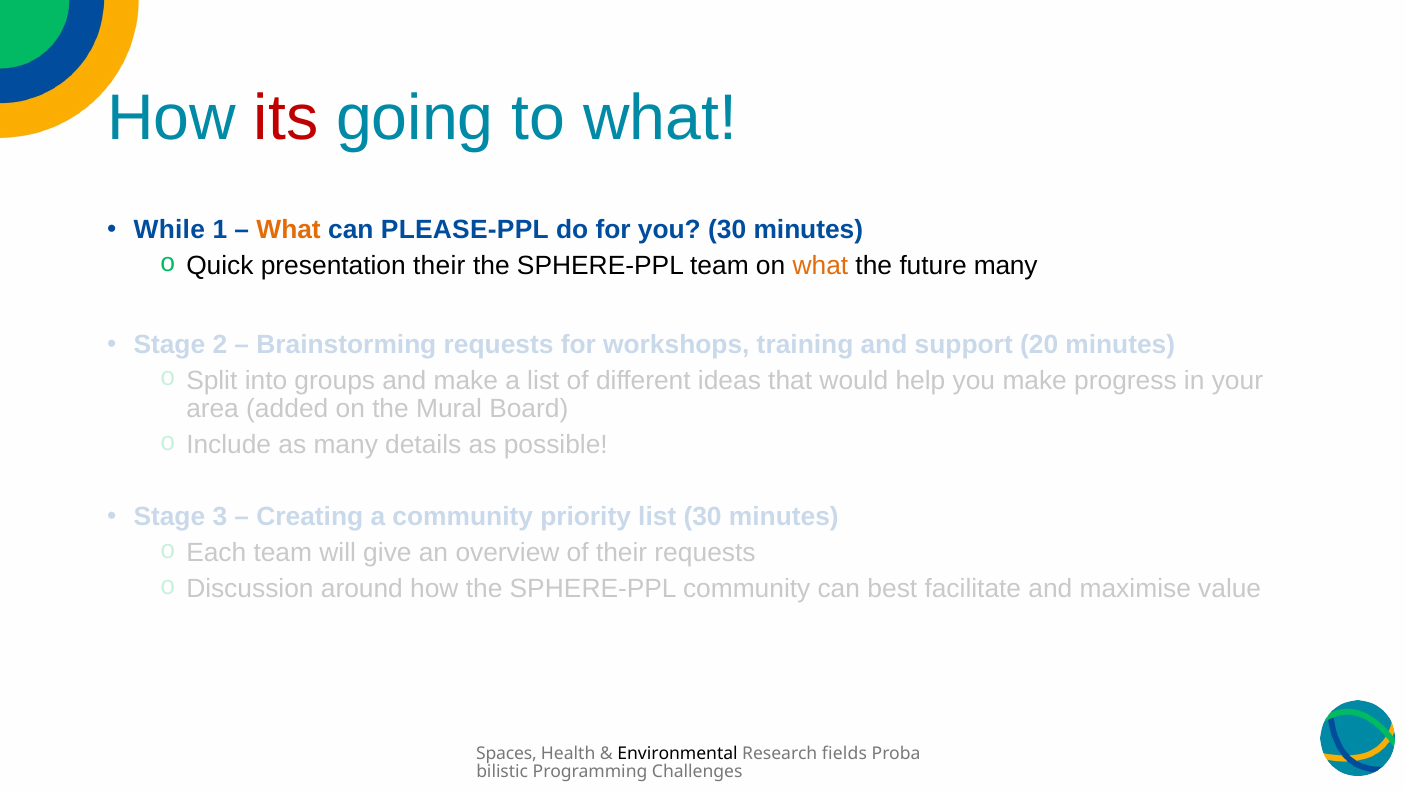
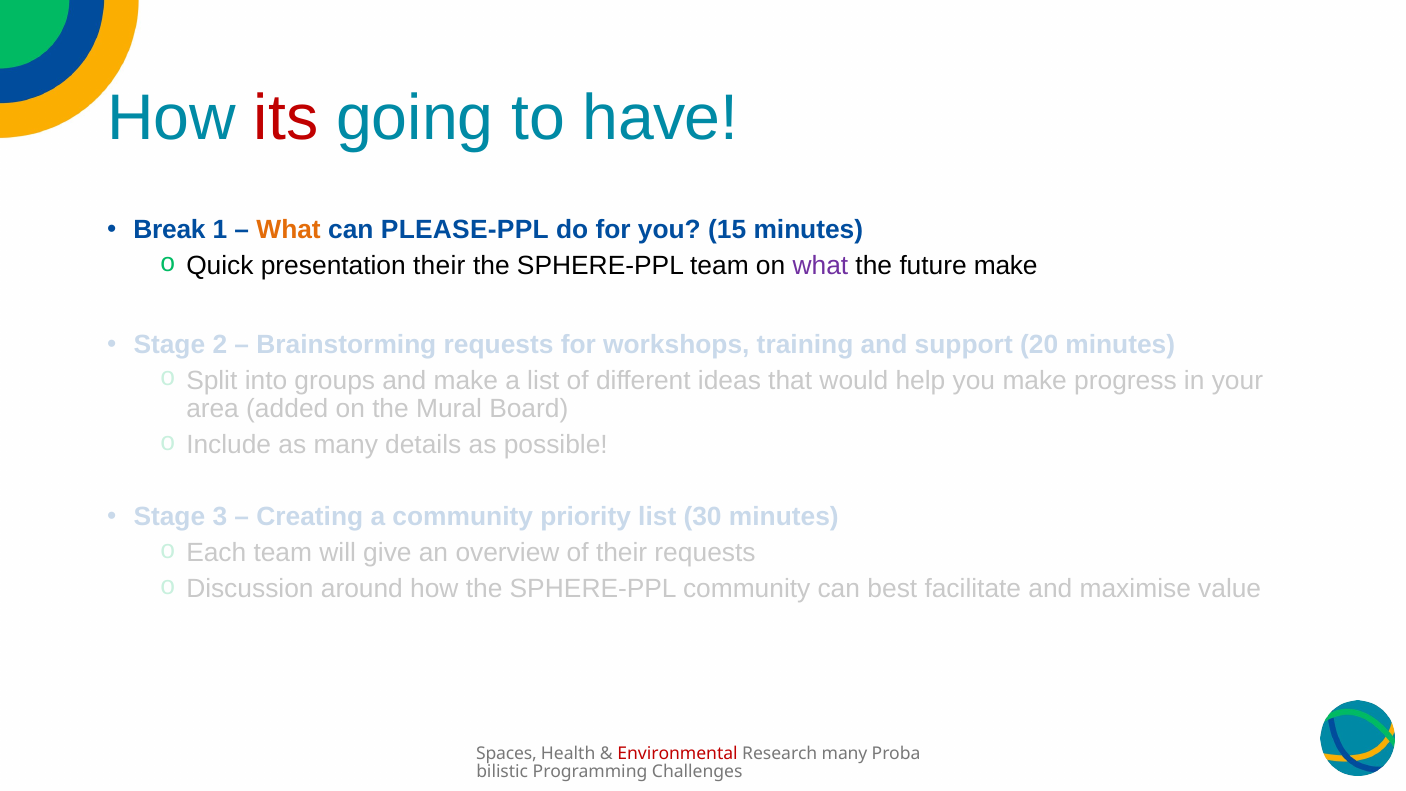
to what: what -> have
While: While -> Break
you 30: 30 -> 15
what at (820, 266) colour: orange -> purple
future many: many -> make
Environmental colour: black -> red
Research fields: fields -> many
